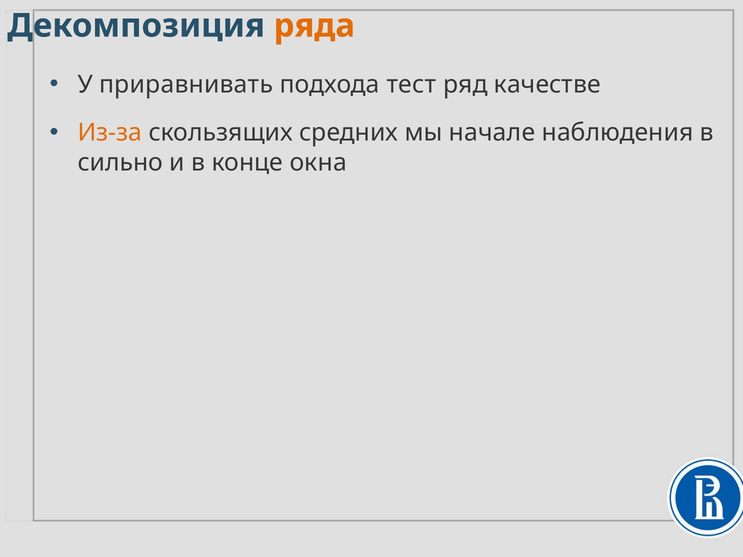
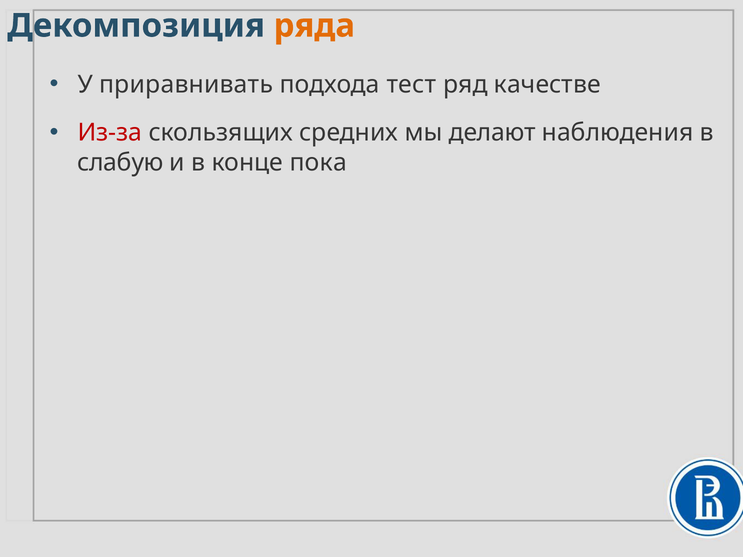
Из-за colour: orange -> red
начале: начале -> делают
сильно: сильно -> слабую
окна: окна -> пока
